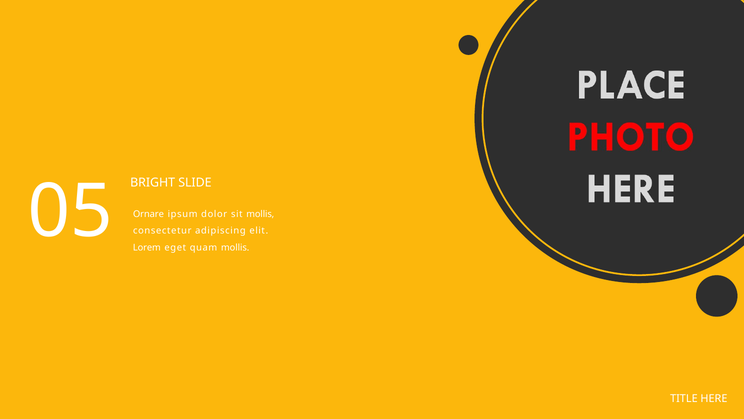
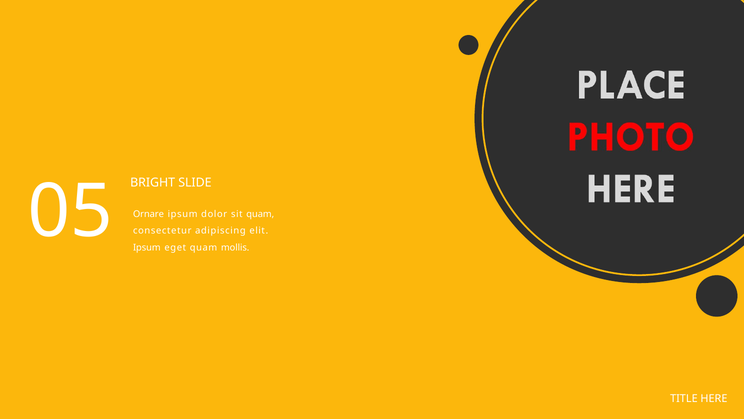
sit mollis: mollis -> quam
Lorem at (147, 247): Lorem -> Ipsum
